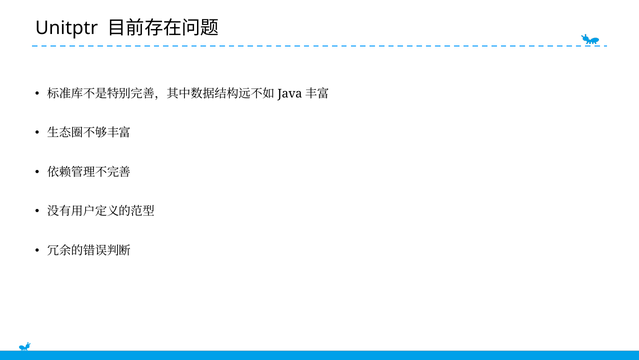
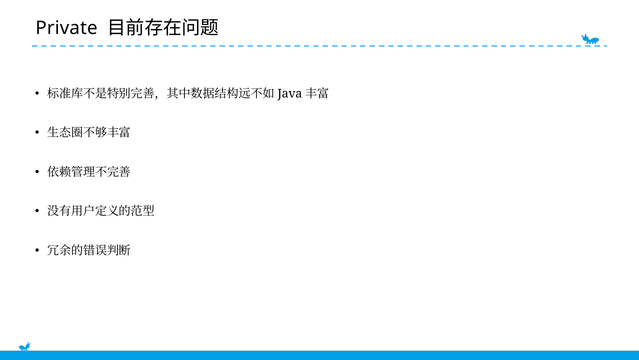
Unitptr: Unitptr -> Private
